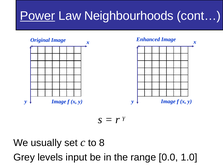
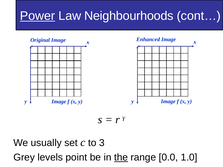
8: 8 -> 3
input: input -> point
the underline: none -> present
